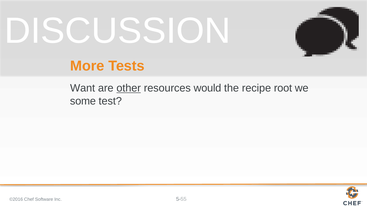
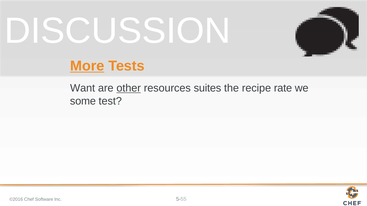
More underline: none -> present
would: would -> suites
root: root -> rate
